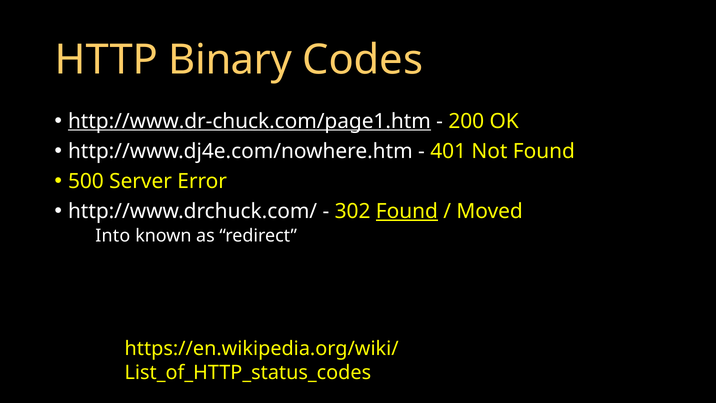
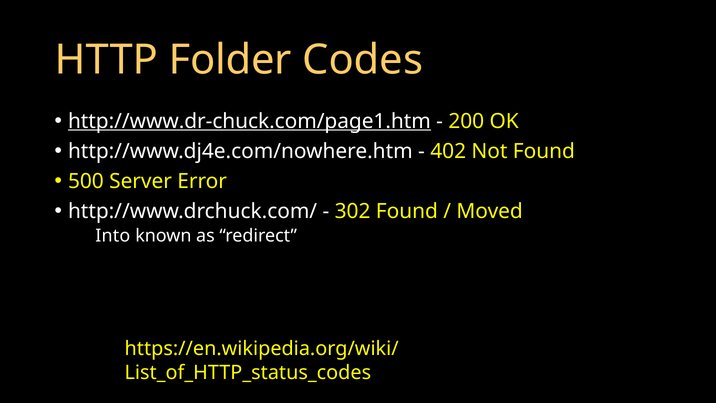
Binary: Binary -> Folder
401: 401 -> 402
Found at (407, 211) underline: present -> none
